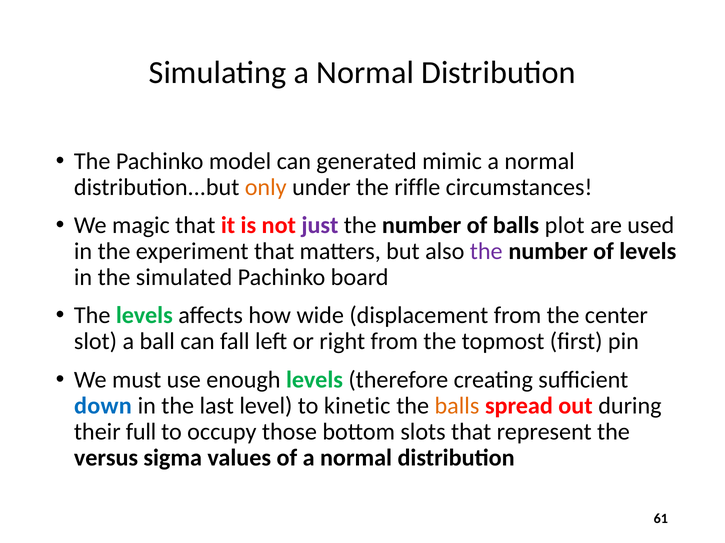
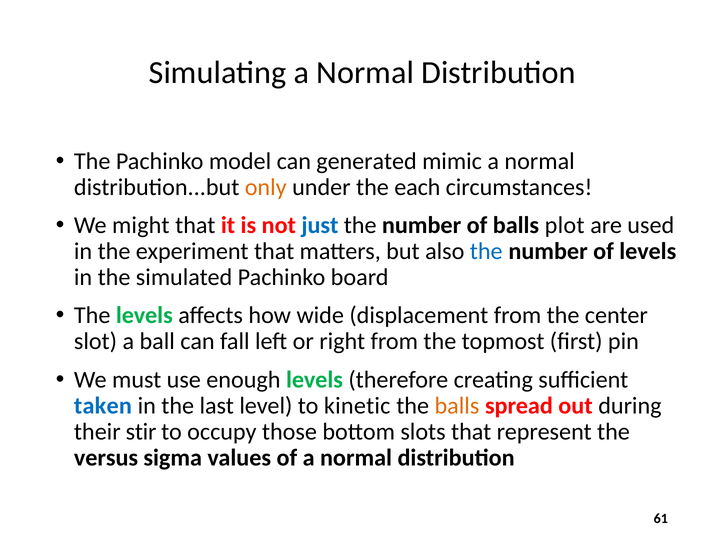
riffle: riffle -> each
magic: magic -> might
just colour: purple -> blue
the at (486, 252) colour: purple -> blue
down: down -> taken
full: full -> stir
